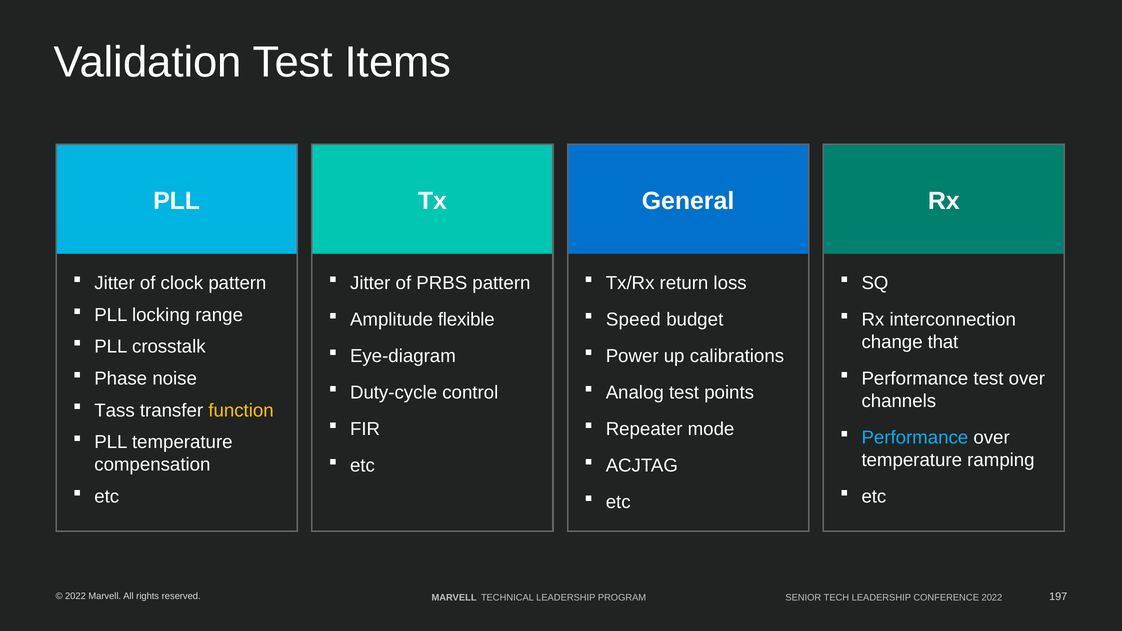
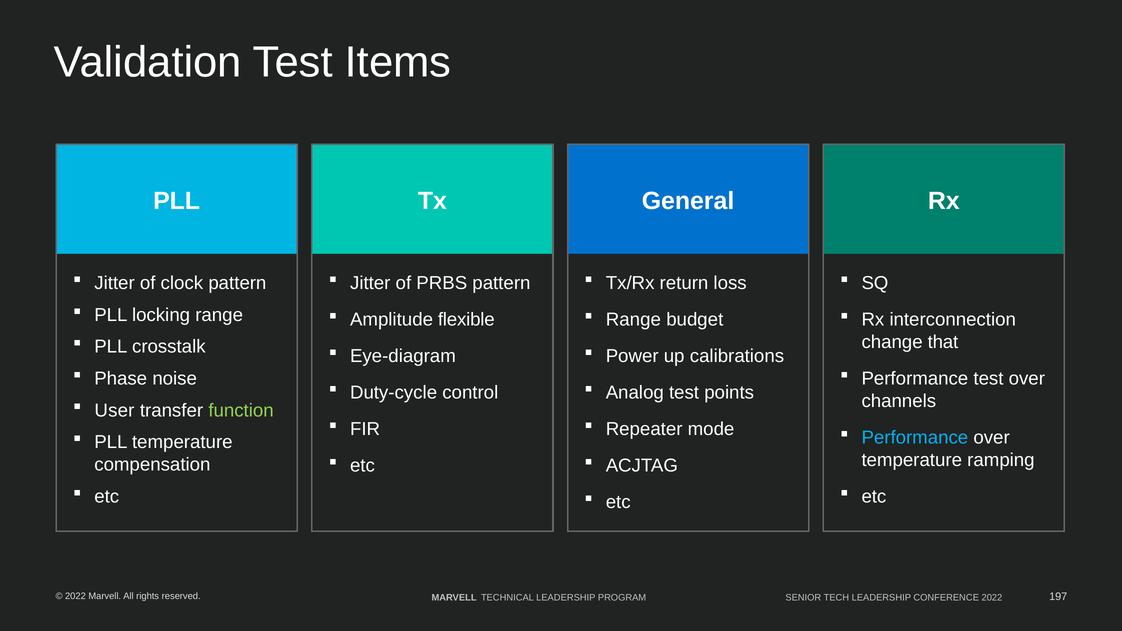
Speed at (633, 320): Speed -> Range
Tass: Tass -> User
function colour: yellow -> light green
